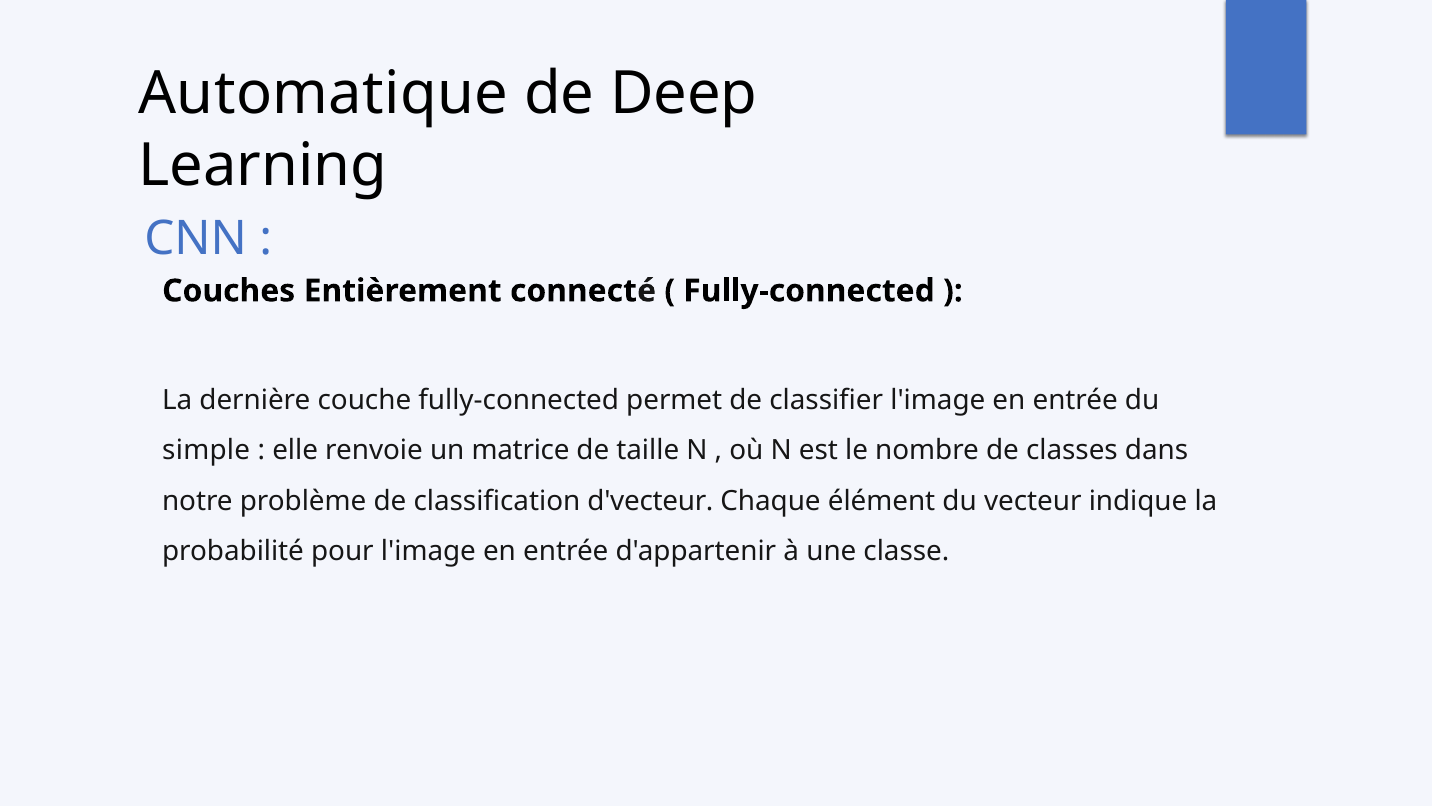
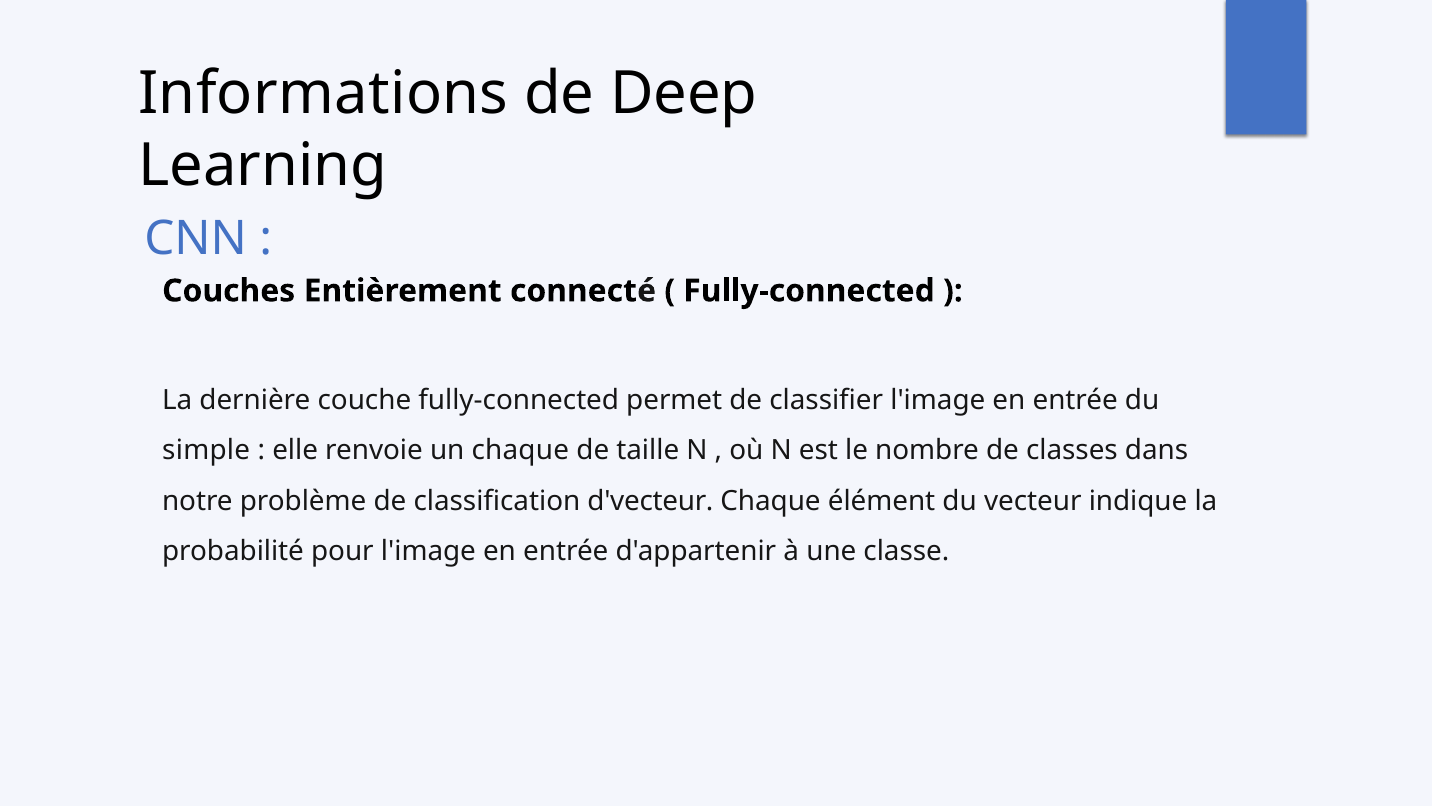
Automatique: Automatique -> Informations
un matrice: matrice -> chaque
